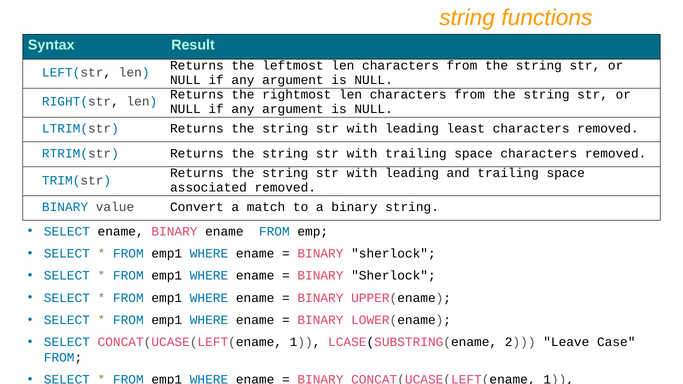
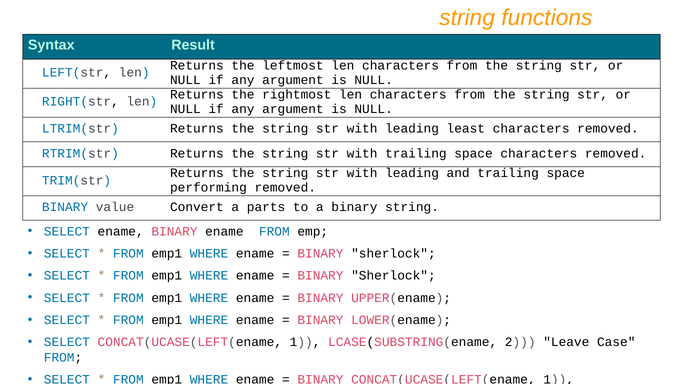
associated: associated -> performing
match: match -> parts
